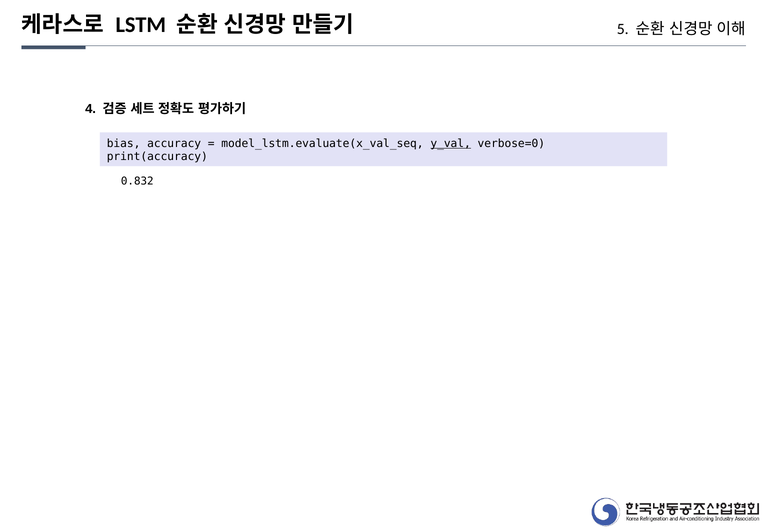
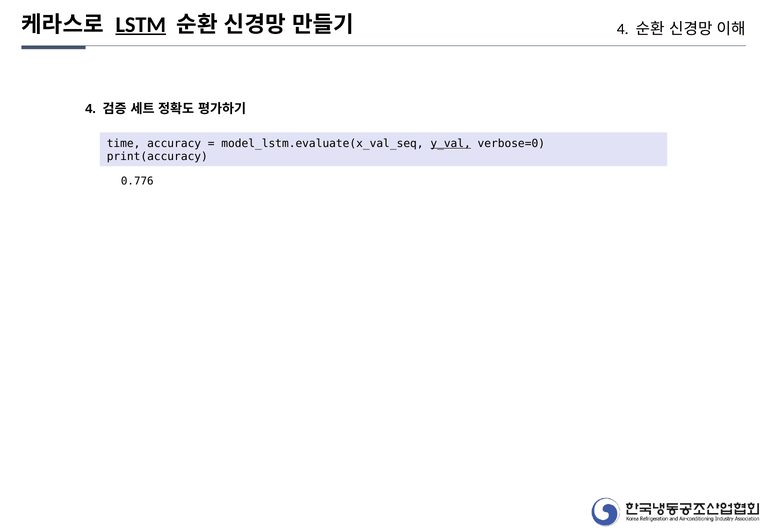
LSTM underline: none -> present
5 at (623, 29): 5 -> 4
bias: bias -> time
0.832: 0.832 -> 0.776
